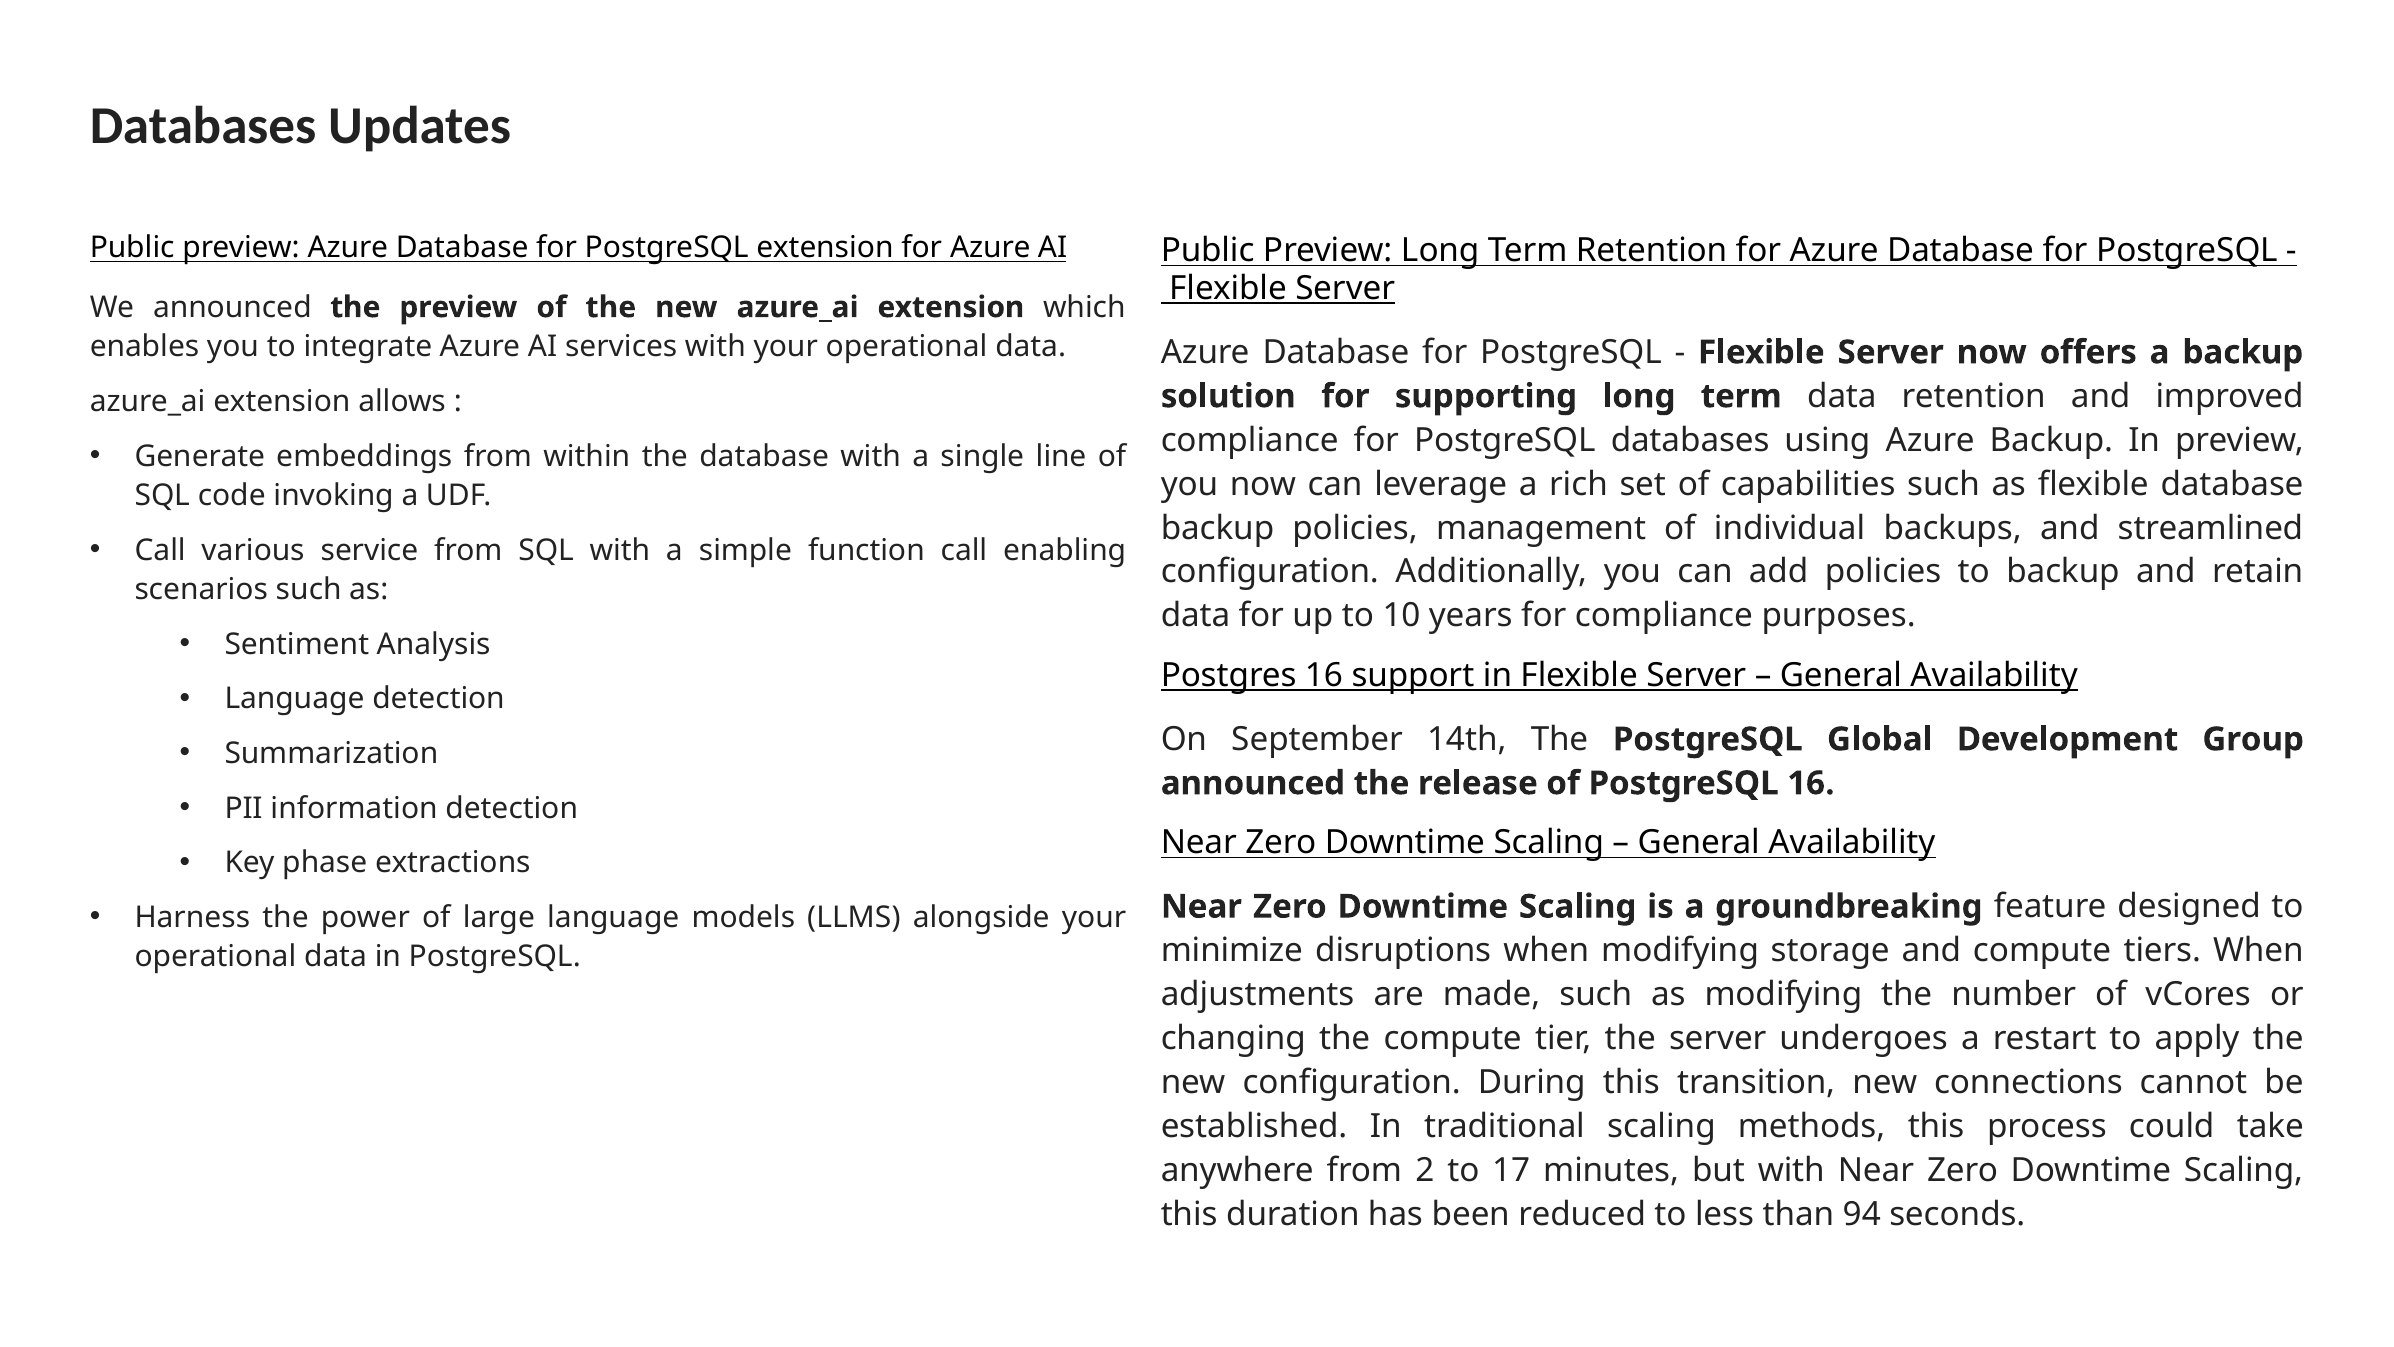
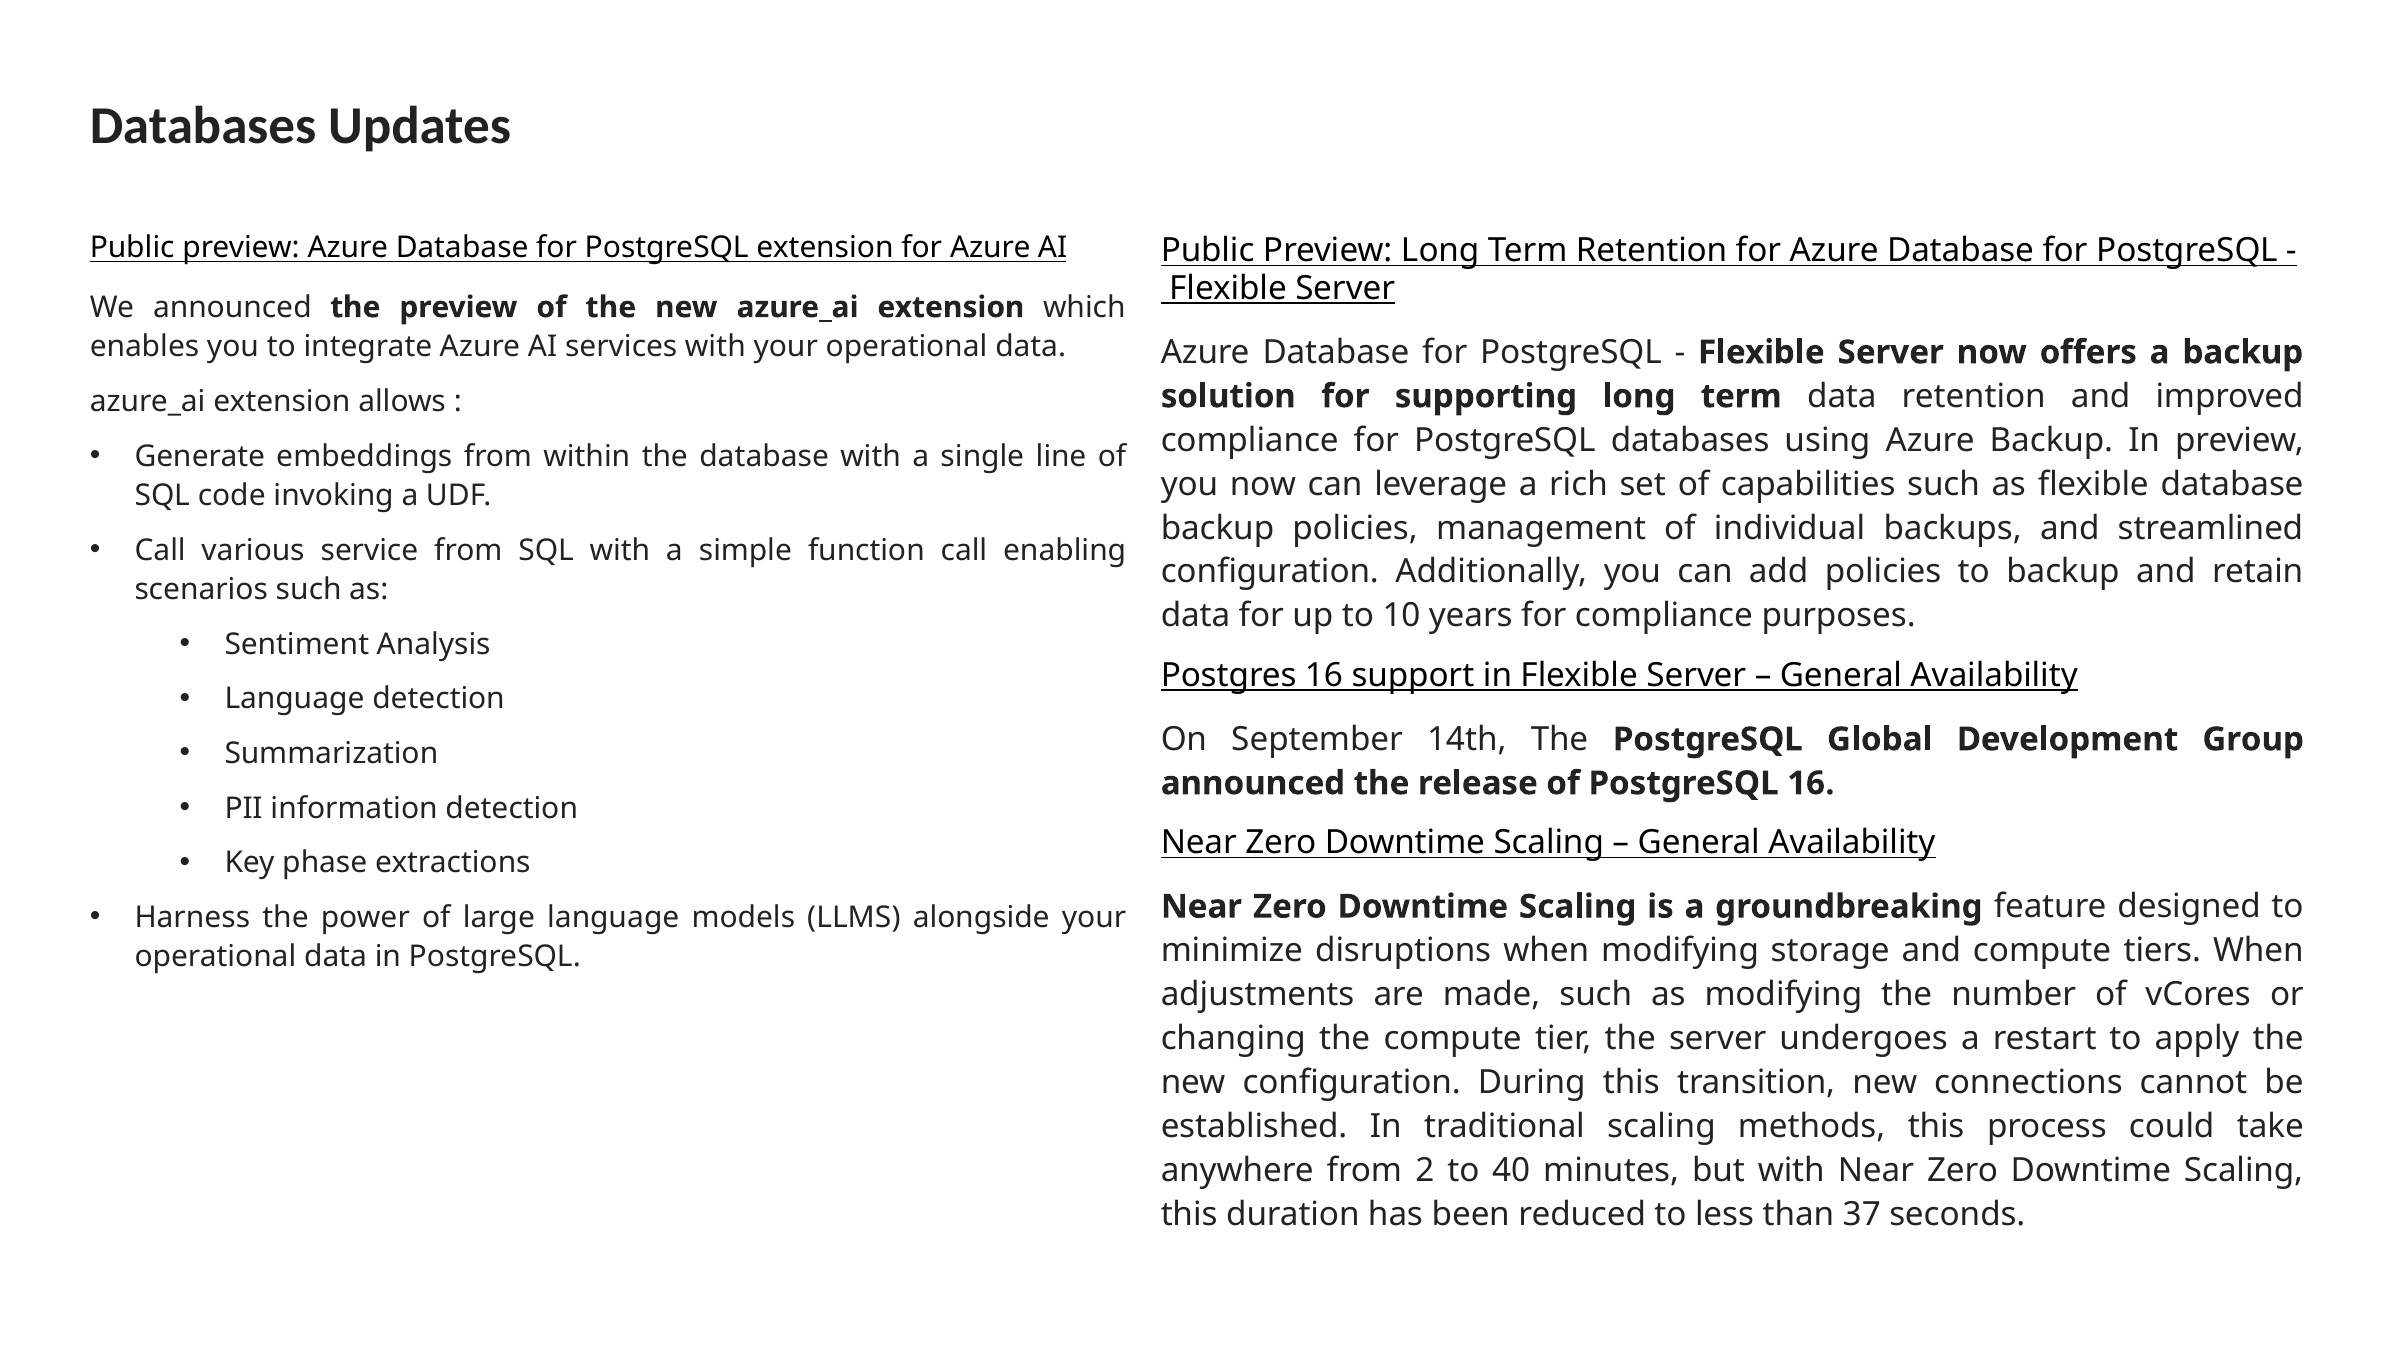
17: 17 -> 40
94: 94 -> 37
